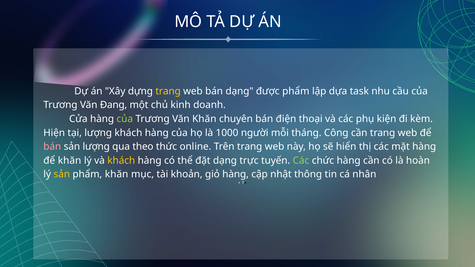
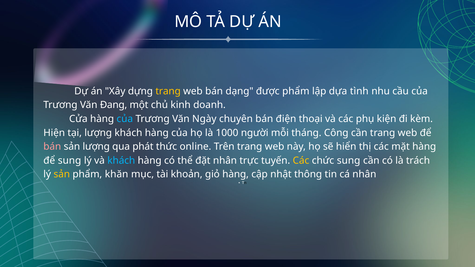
task: task -> tình
của at (125, 119) colour: light green -> light blue
Văn Khăn: Khăn -> Ngày
theo: theo -> phát
để khăn: khăn -> sung
khách at (121, 161) colour: yellow -> light blue
đặt dạng: dạng -> nhân
Các at (301, 161) colour: light green -> yellow
chức hàng: hàng -> sung
hoàn: hoàn -> trách
